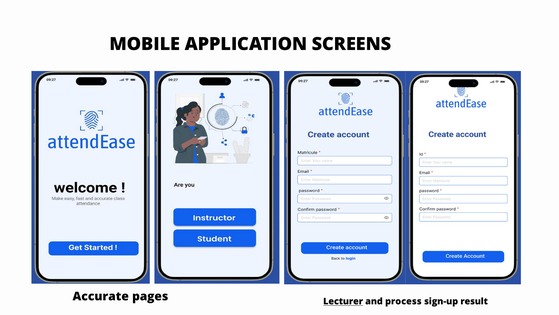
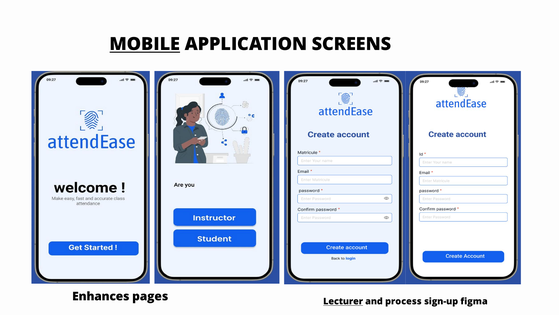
MOBILE underline: none -> present
Accurate: Accurate -> Enhances
result: result -> figma
